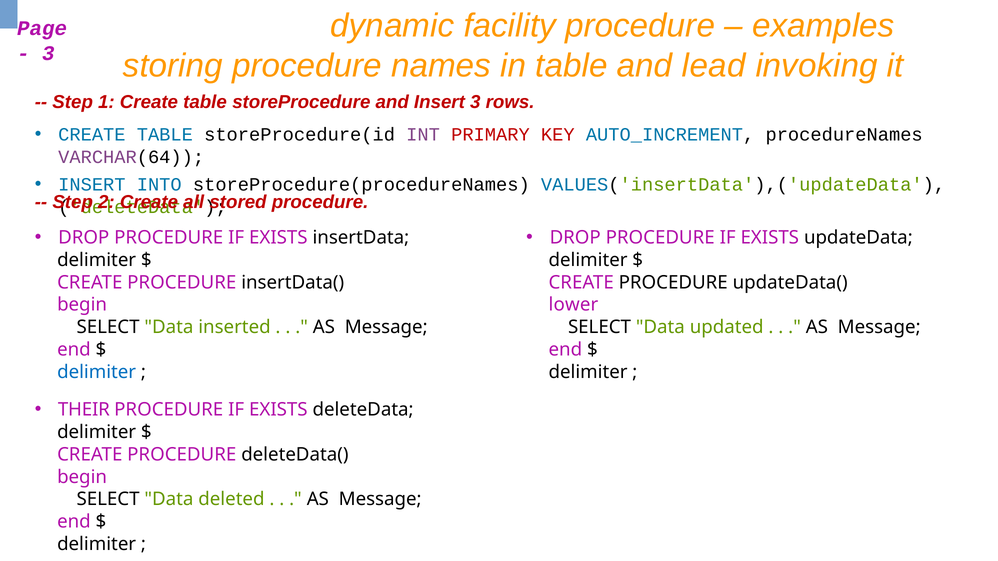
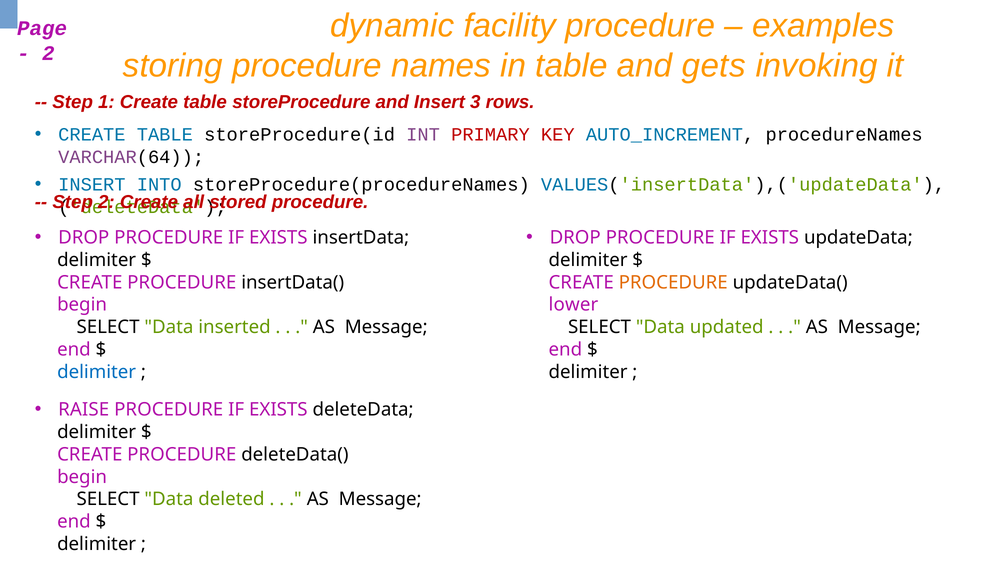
3 at (48, 54): 3 -> 2
lead: lead -> gets
PROCEDURE at (673, 283) colour: black -> orange
THEIR: THEIR -> RAISE
